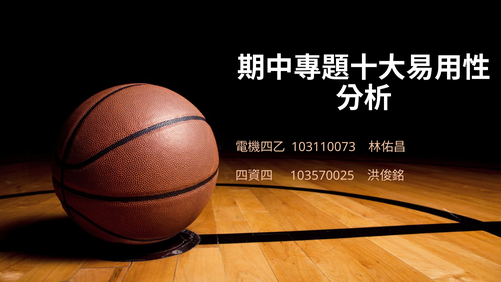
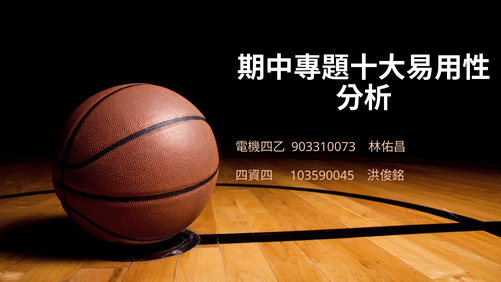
103110073: 103110073 -> 903310073
103570025: 103570025 -> 103590045
